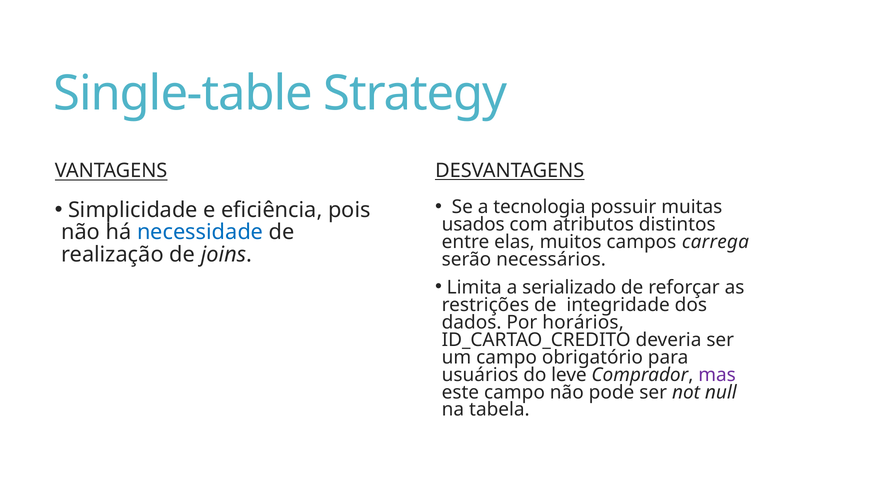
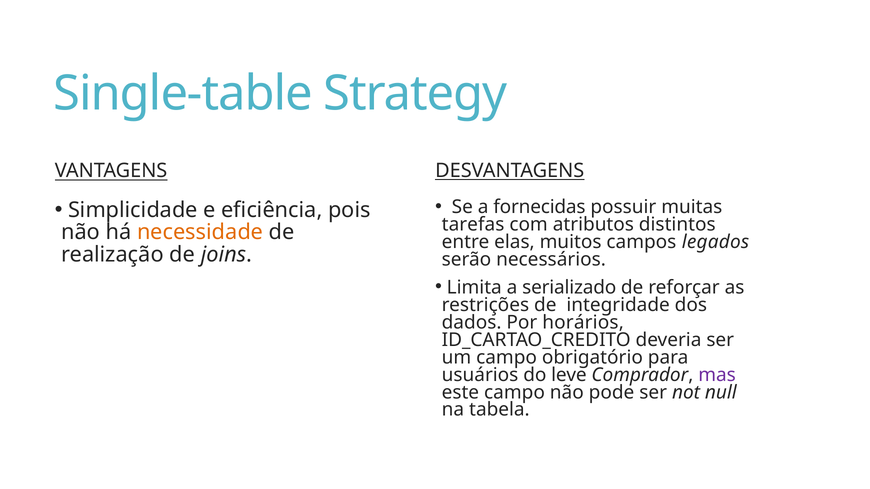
tecnologia: tecnologia -> fornecidas
usados: usados -> tarefas
necessidade colour: blue -> orange
carrega: carrega -> legados
